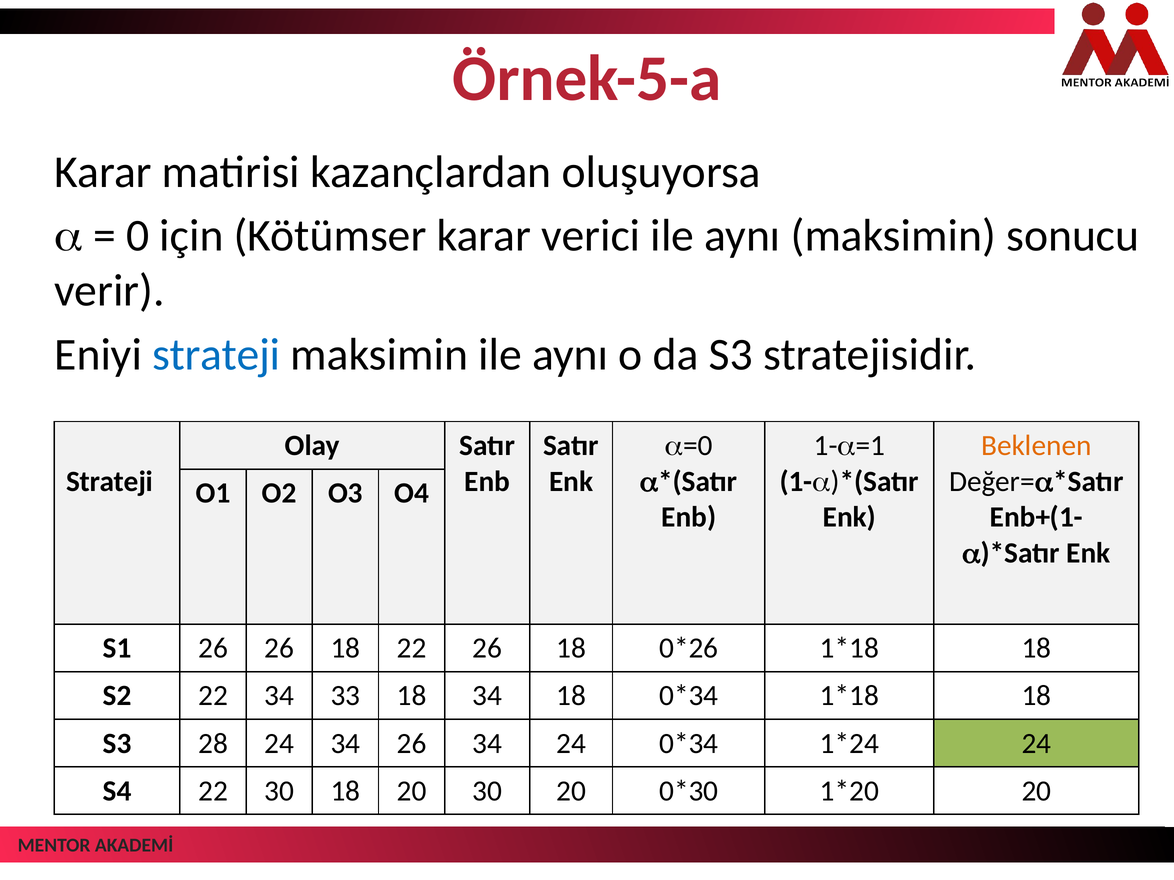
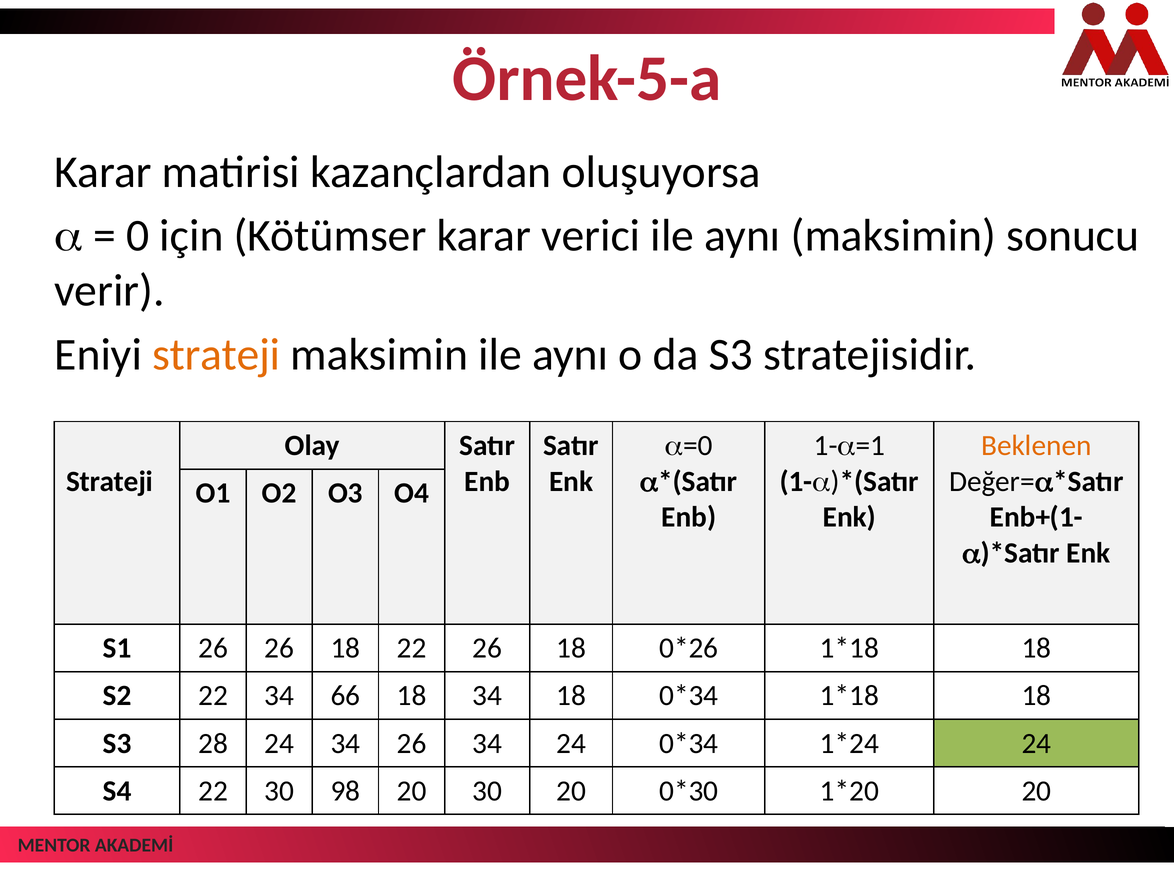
strateji at (216, 355) colour: blue -> orange
33: 33 -> 66
30 18: 18 -> 98
